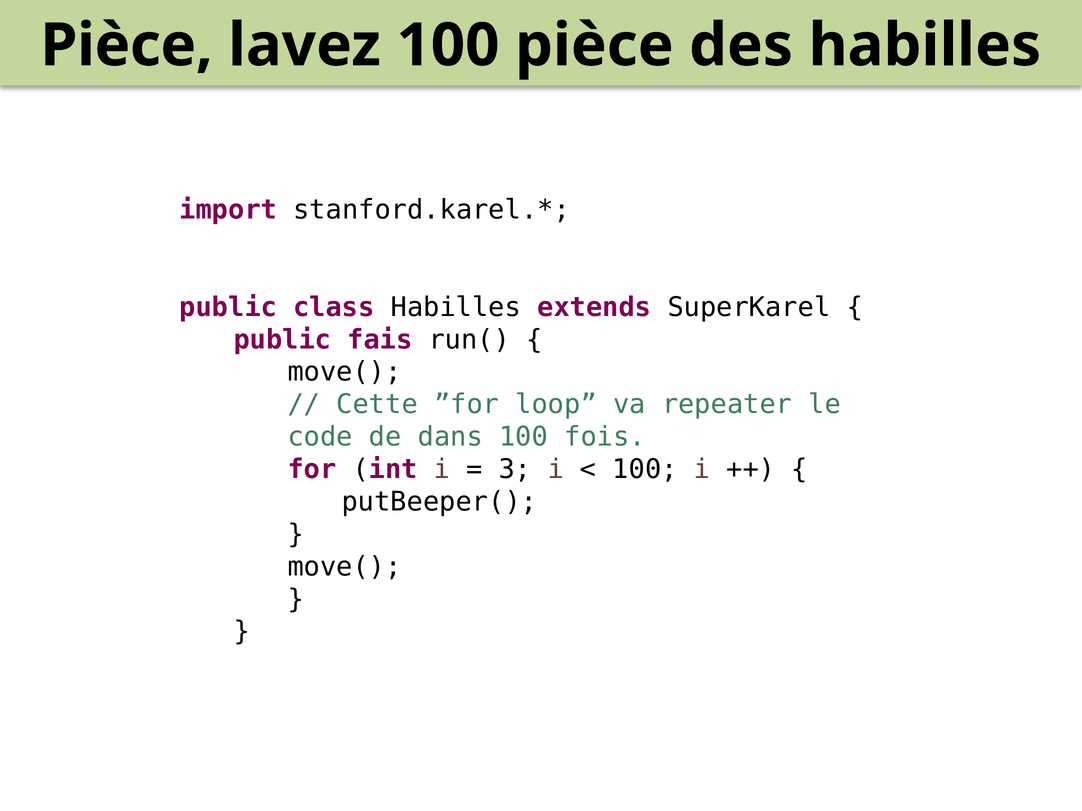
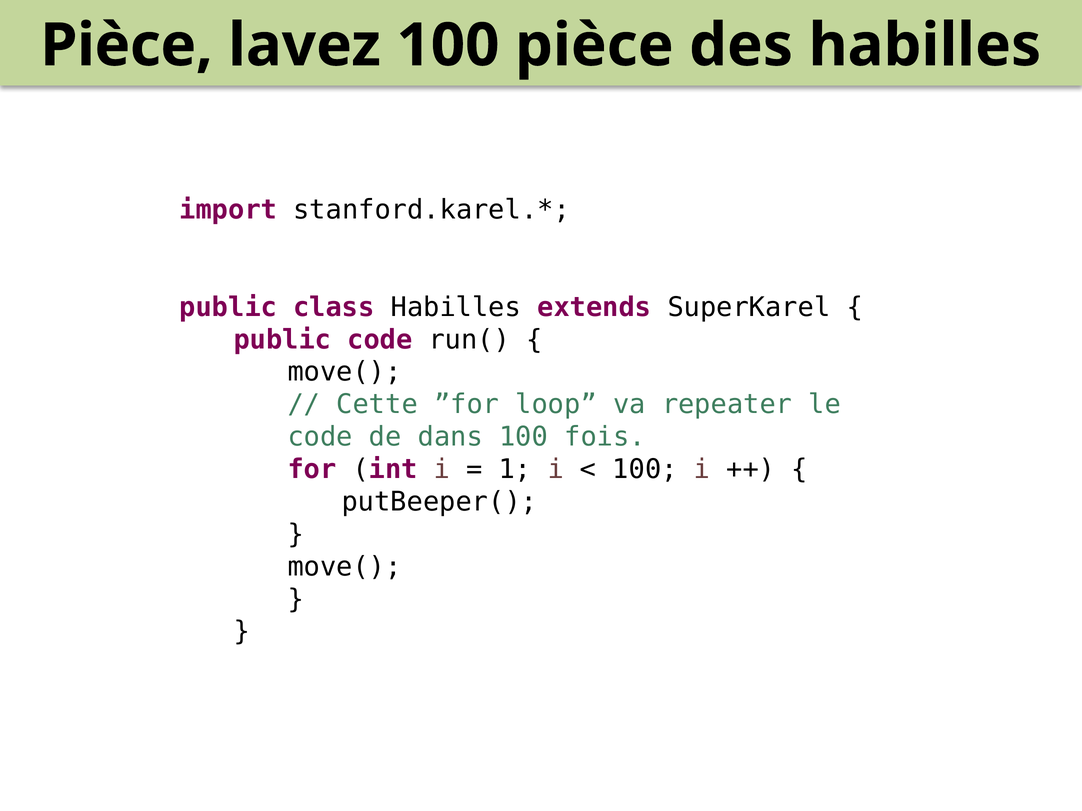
public fais: fais -> code
3: 3 -> 1
